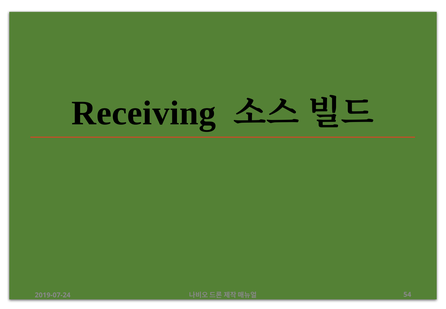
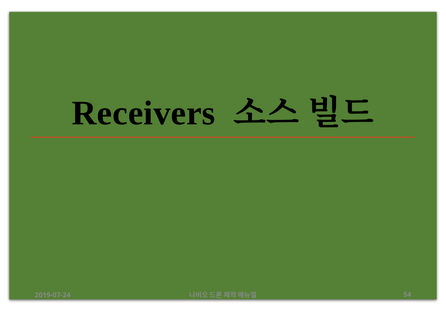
Receiving: Receiving -> Receivers
